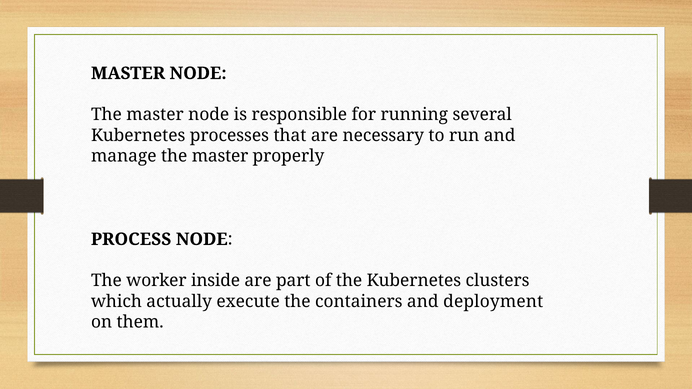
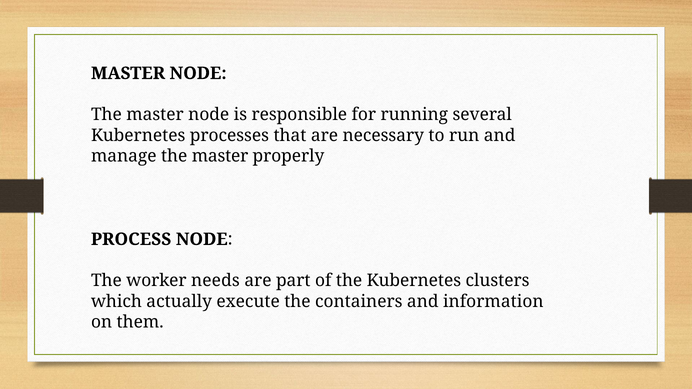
inside: inside -> needs
deployment: deployment -> information
